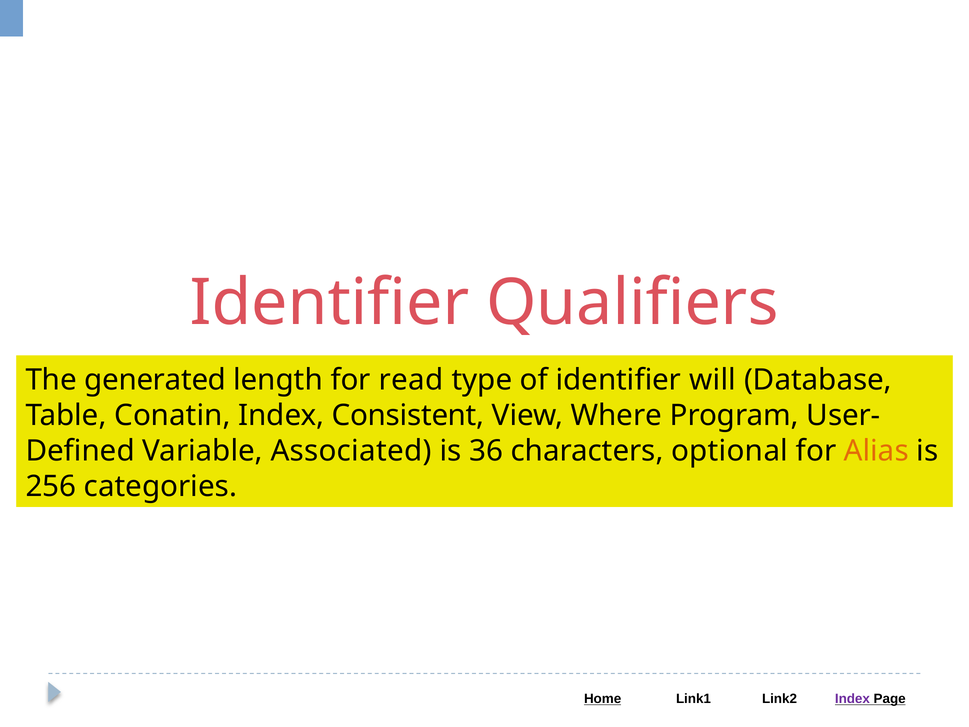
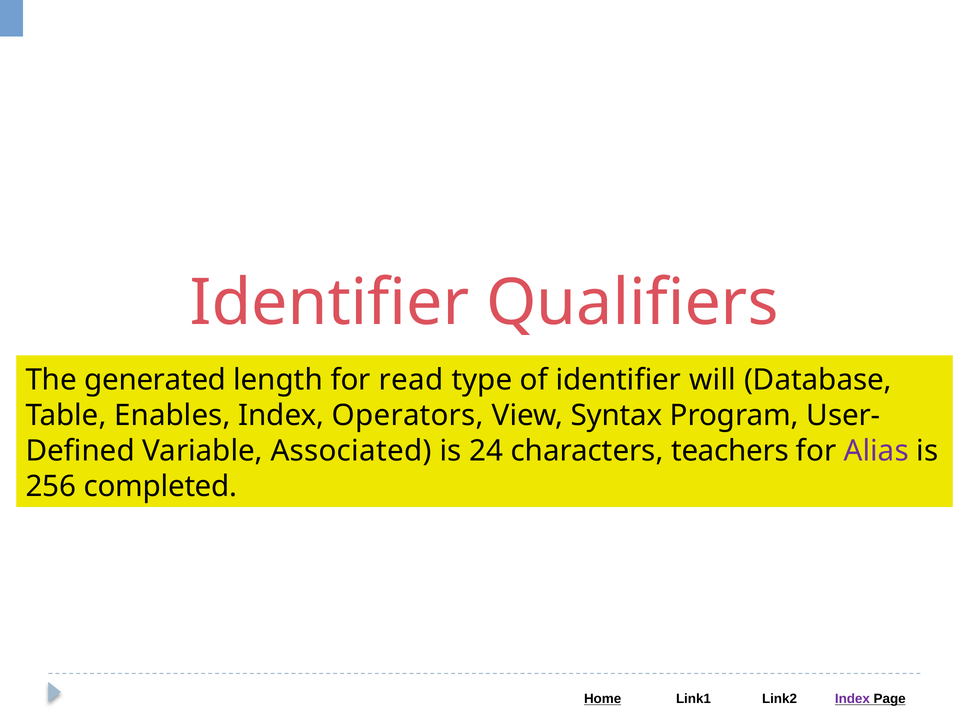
Conatin: Conatin -> Enables
Consistent: Consistent -> Operators
Where: Where -> Syntax
36: 36 -> 24
optional: optional -> teachers
Alias colour: orange -> purple
categories: categories -> completed
